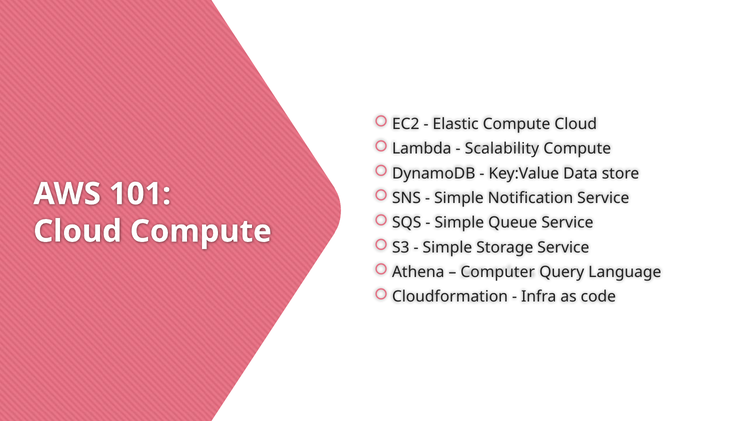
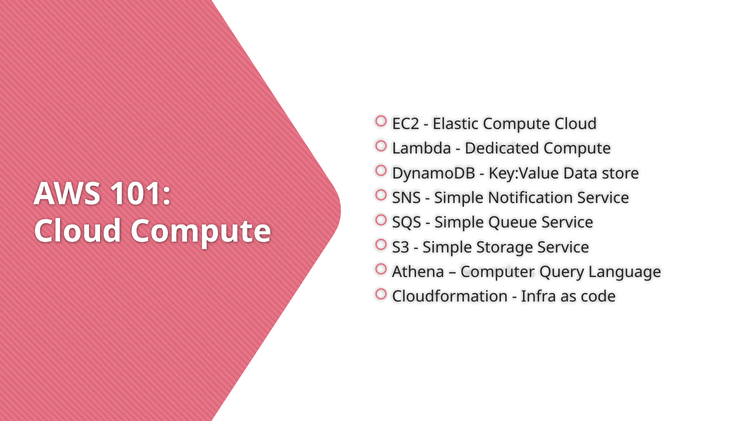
Scalability: Scalability -> Dedicated
